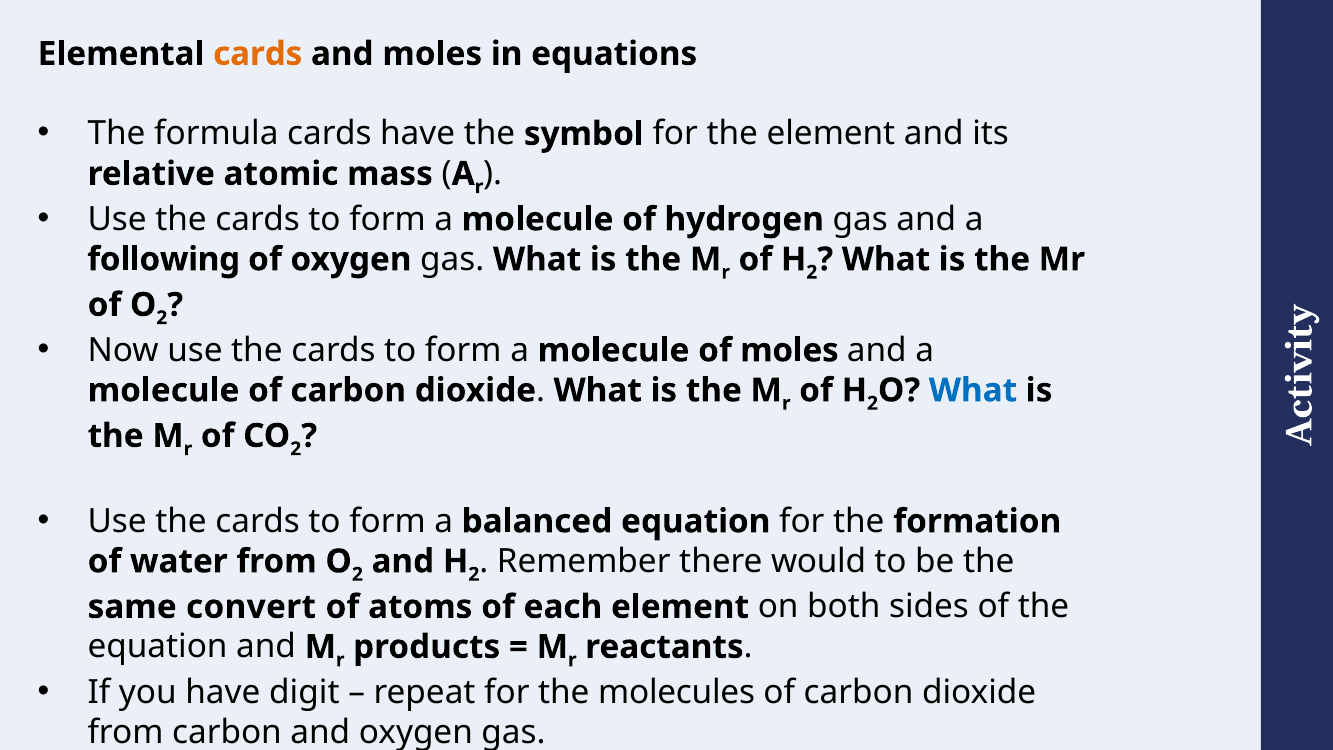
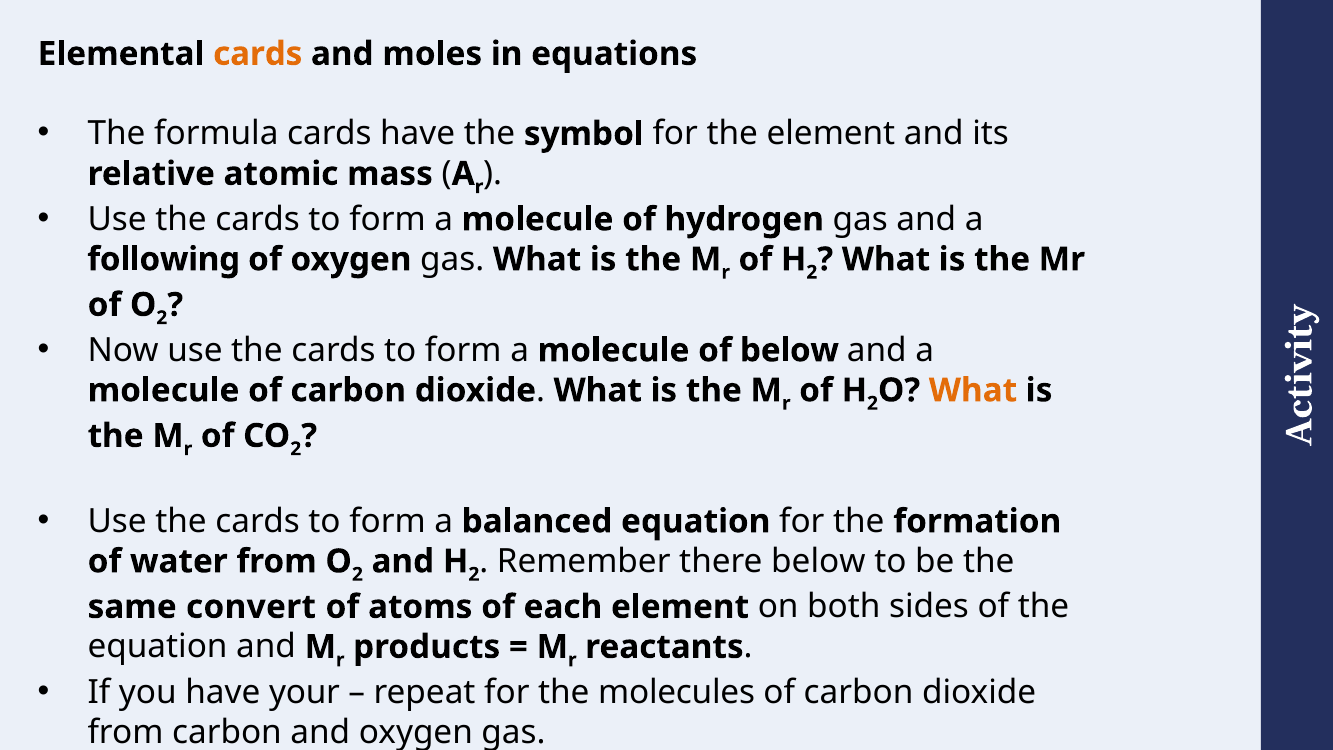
of moles: moles -> below
What at (973, 390) colour: blue -> orange
there would: would -> below
digit: digit -> your
